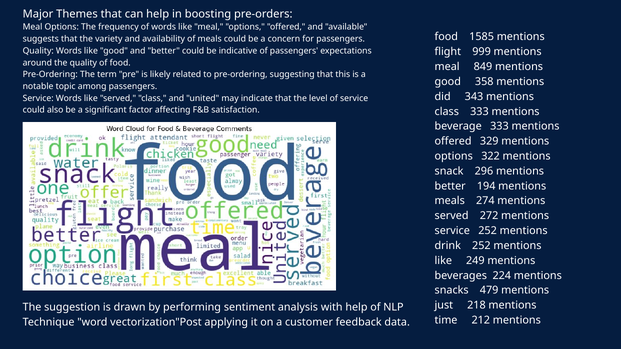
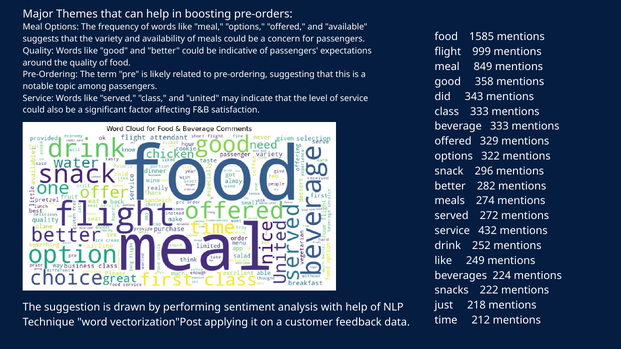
194: 194 -> 282
service 252: 252 -> 432
479: 479 -> 222
